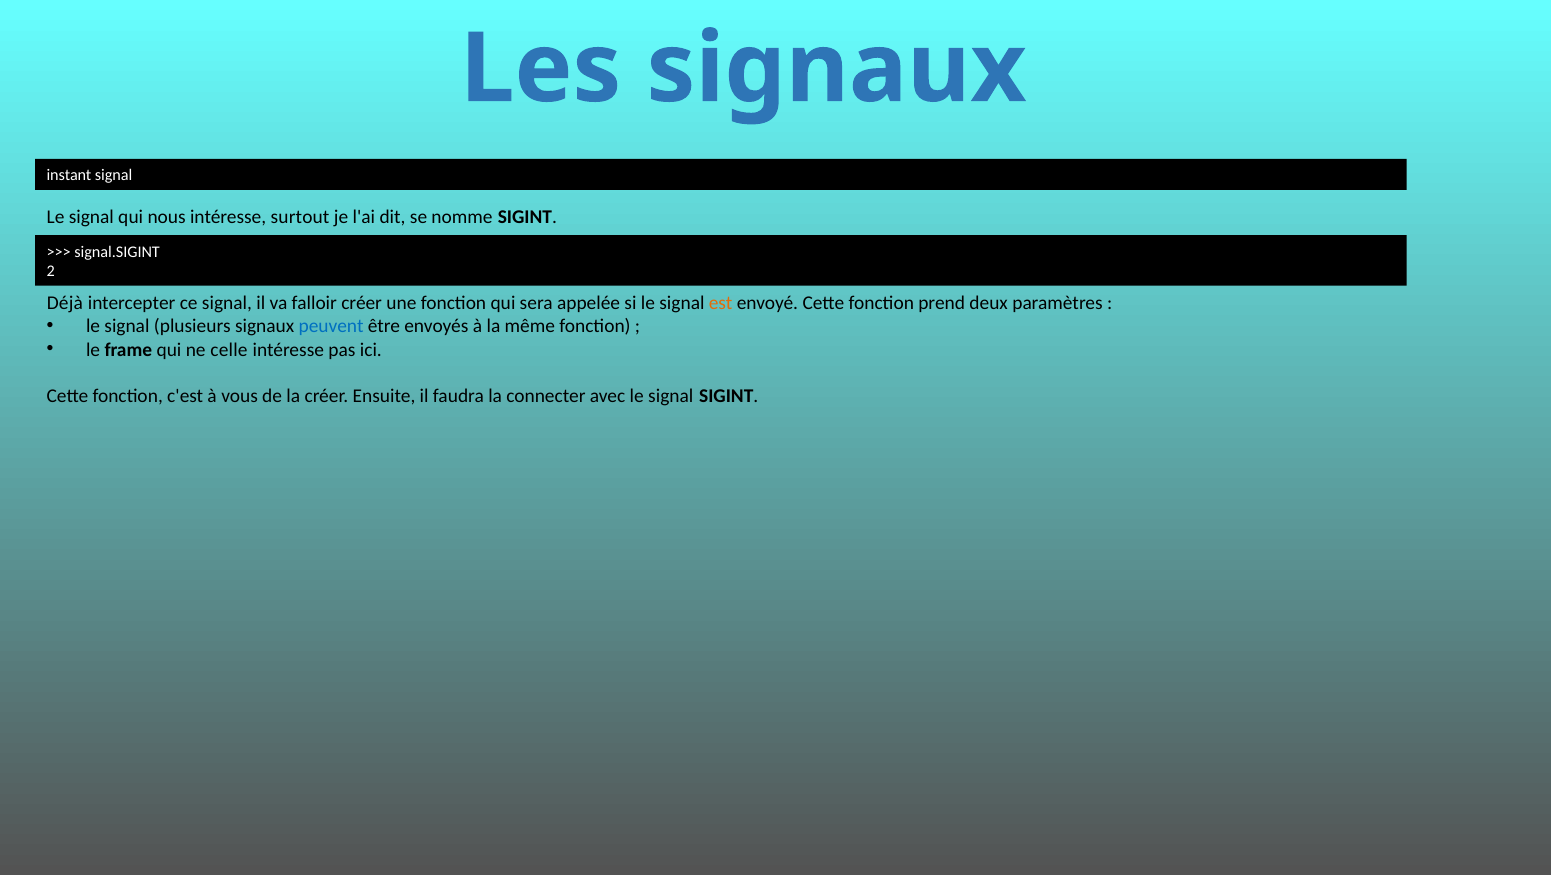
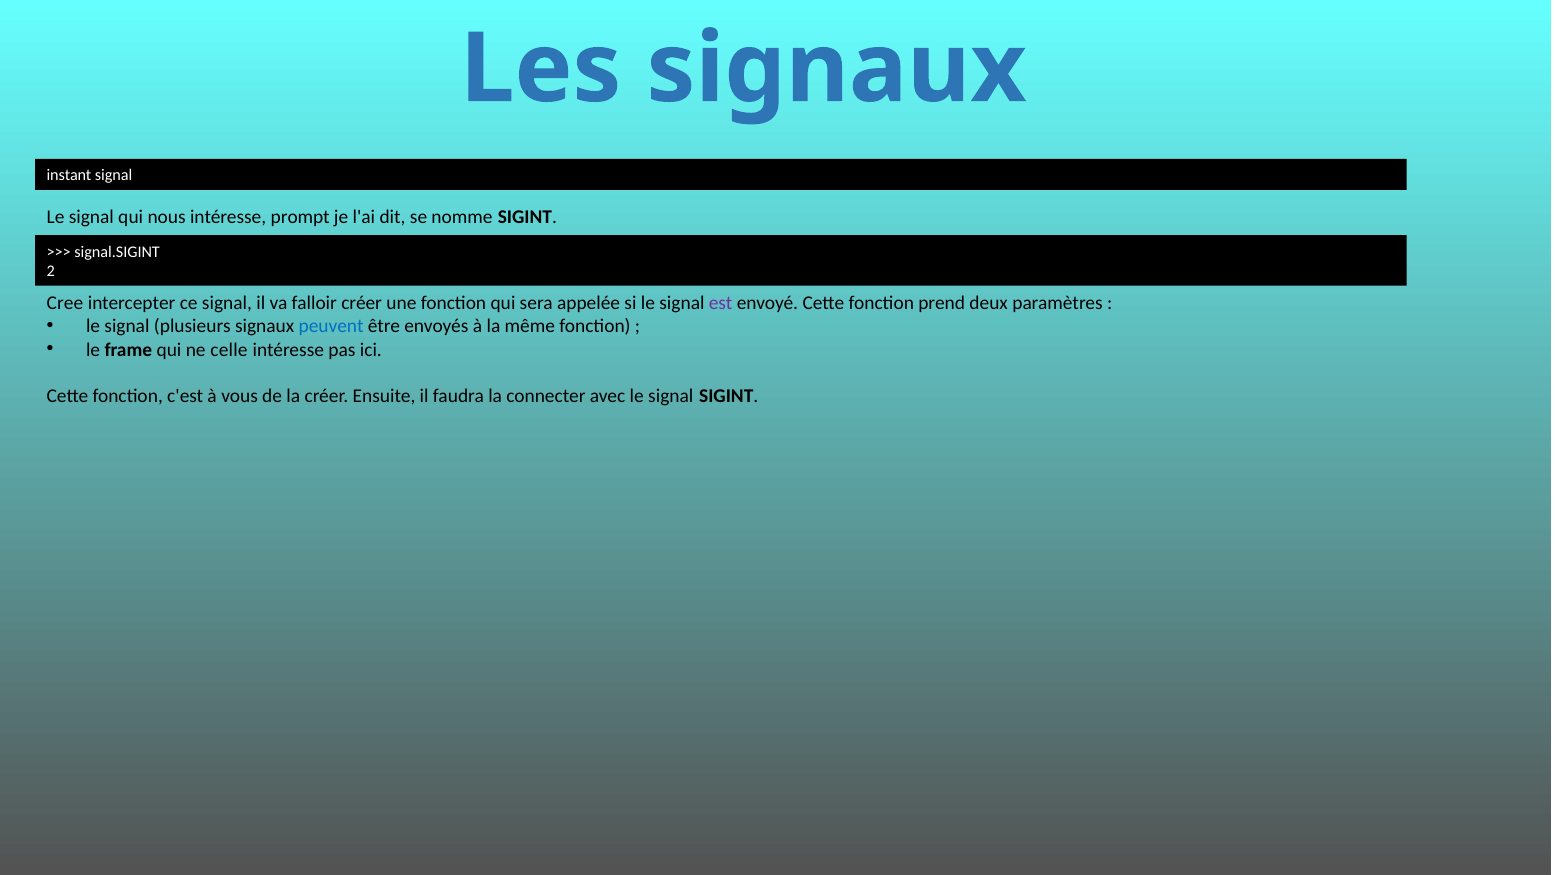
surtout: surtout -> prompt
Déjà: Déjà -> Cree
est colour: orange -> purple
